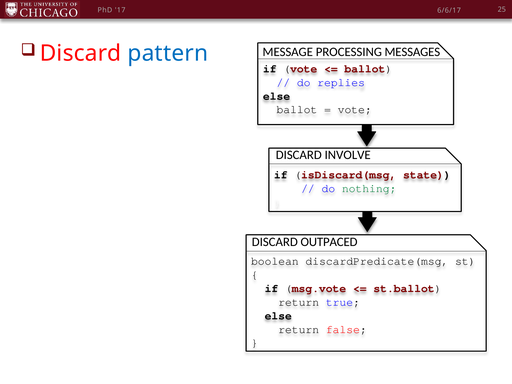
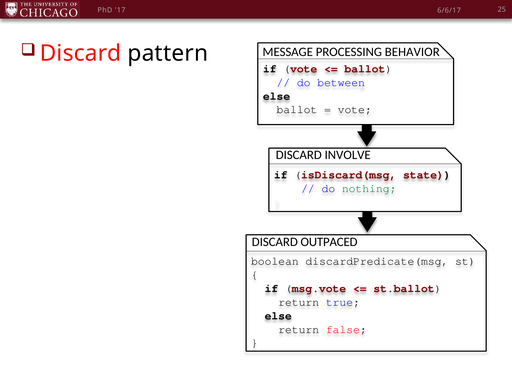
pattern colour: blue -> black
MESSAGES: MESSAGES -> BEHAVIOR
replies: replies -> between
